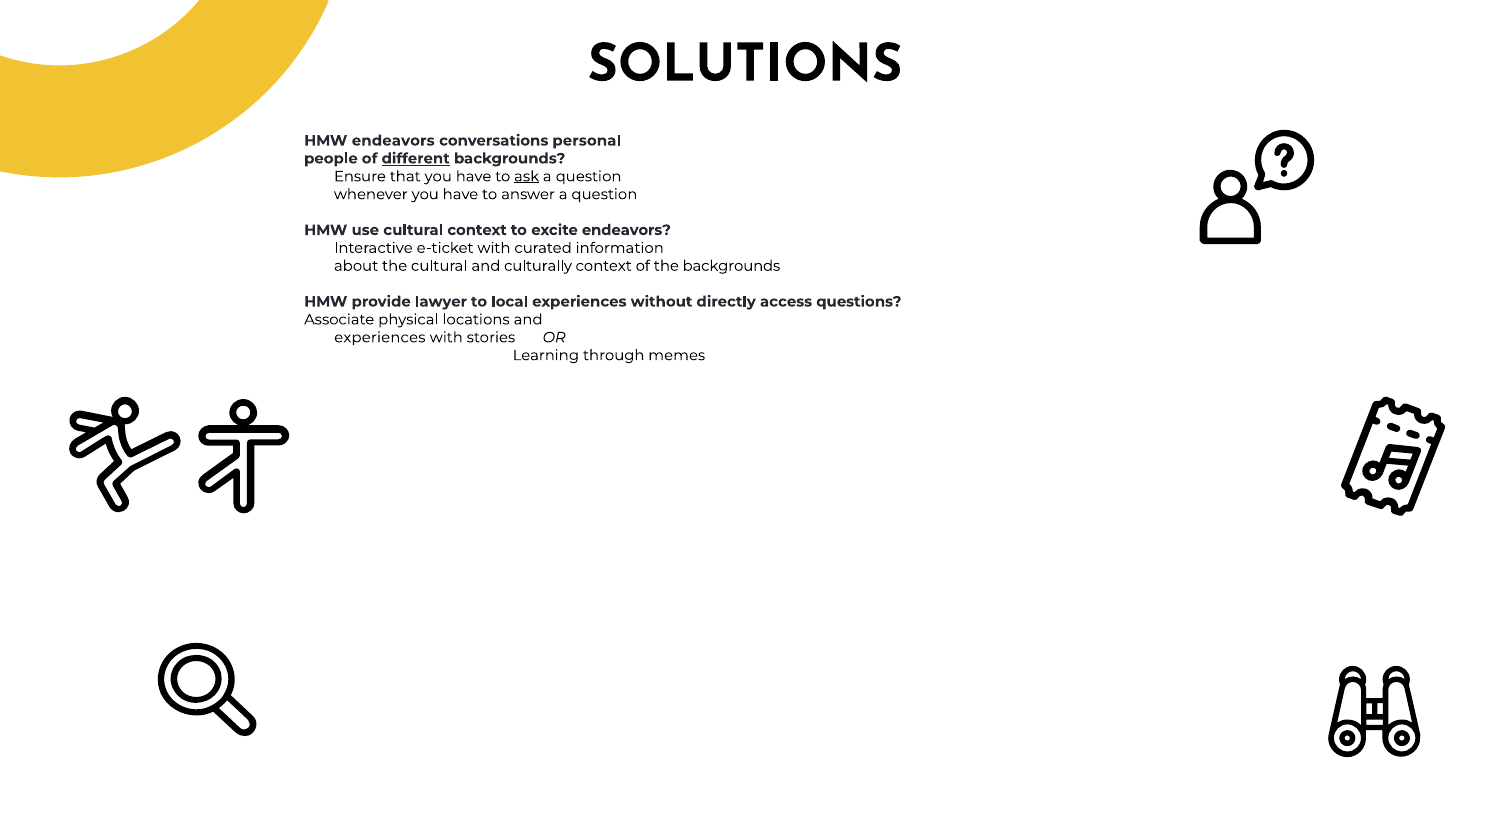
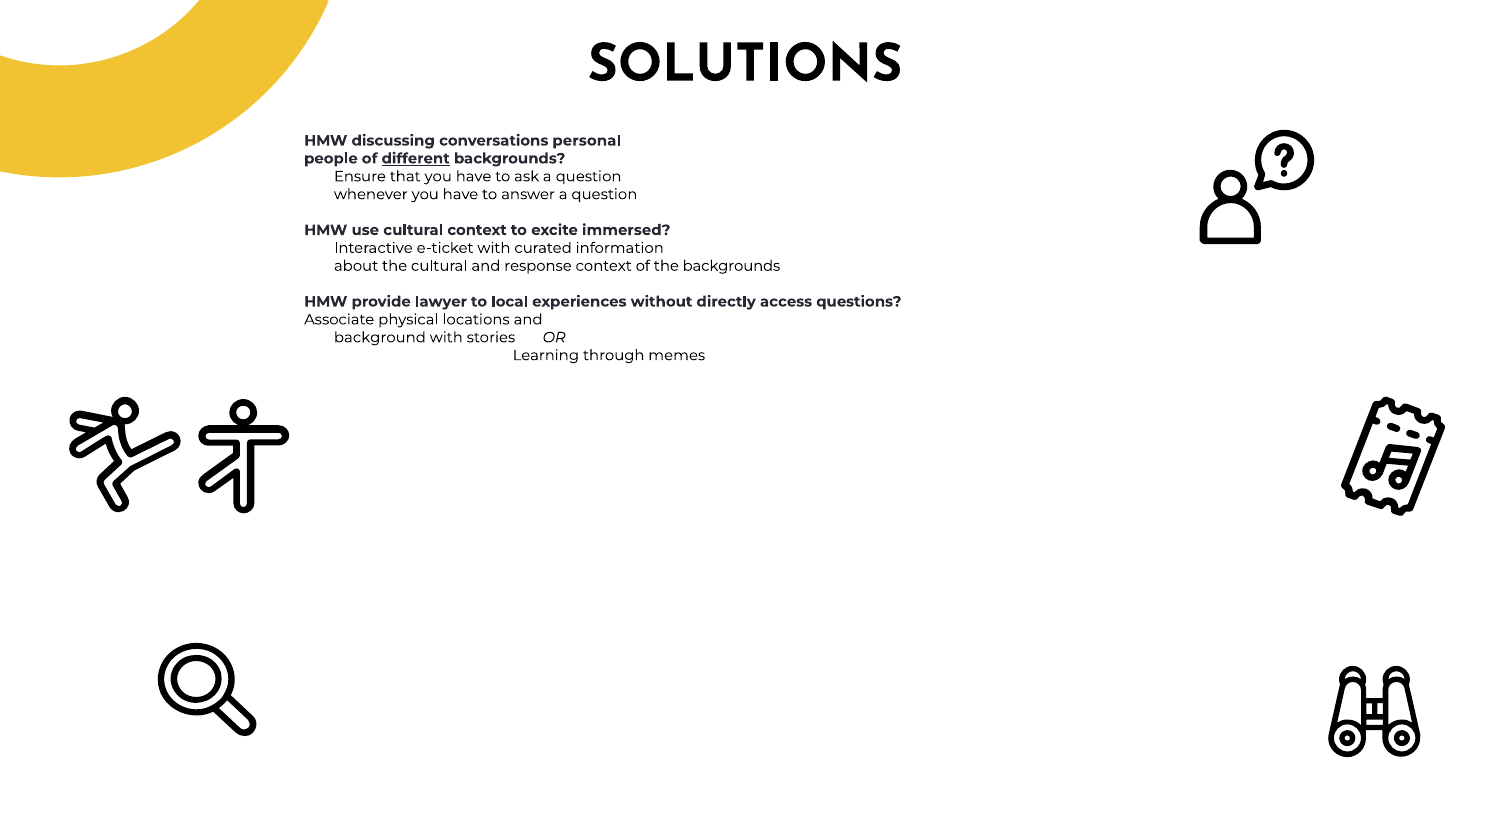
HMW endeavors: endeavors -> discussing
ask underline: present -> none
excite endeavors: endeavors -> immersed
culturally: culturally -> response
experiences at (380, 337): experiences -> background
